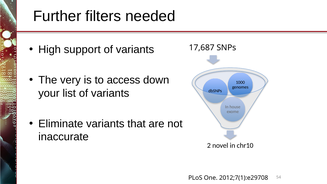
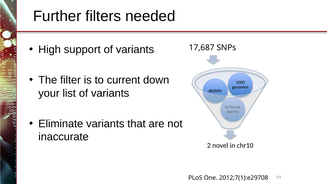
very: very -> filter
access: access -> current
